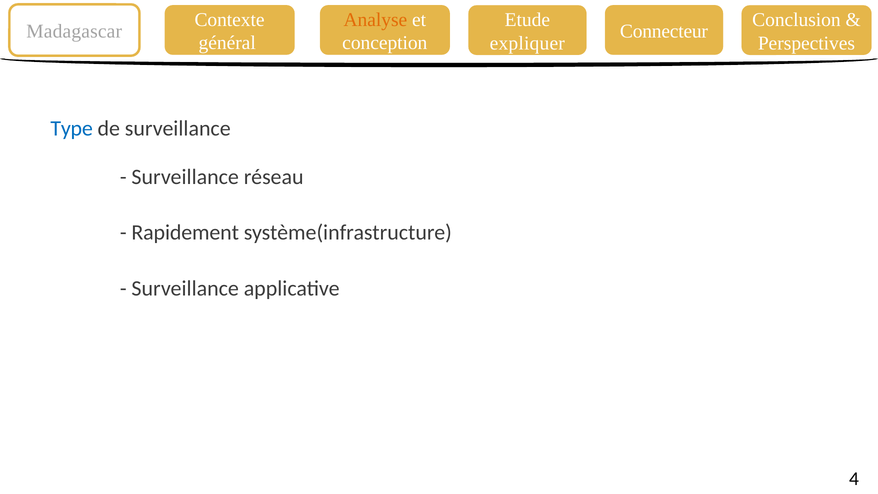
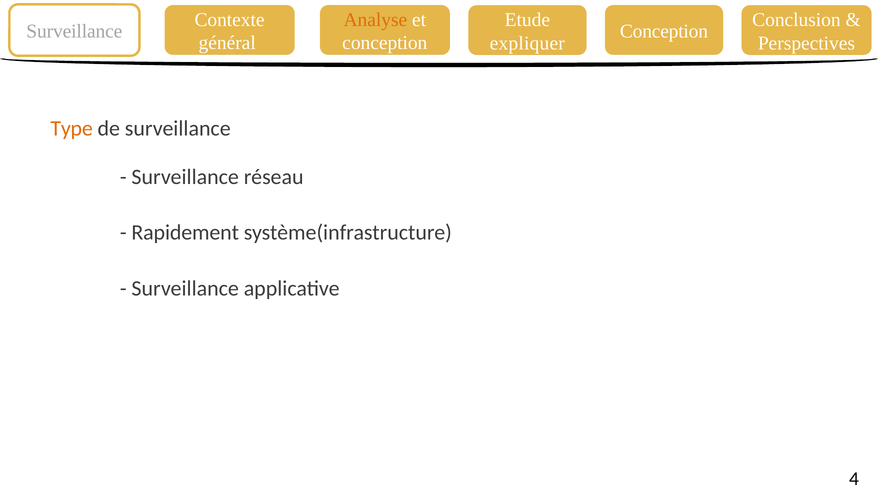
Connecteur at (664, 31): Connecteur -> Conception
Madagascar at (74, 31): Madagascar -> Surveillance
Type colour: blue -> orange
